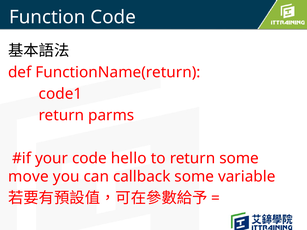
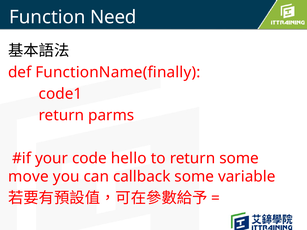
Function Code: Code -> Need
FunctionName(return: FunctionName(return -> FunctionName(finally
